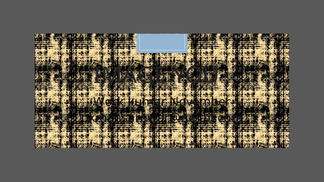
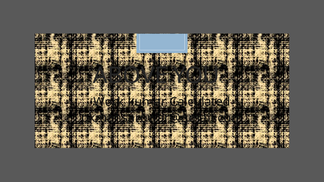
IMAGE: IMAGE -> ABOVE
November: November -> Calculated
